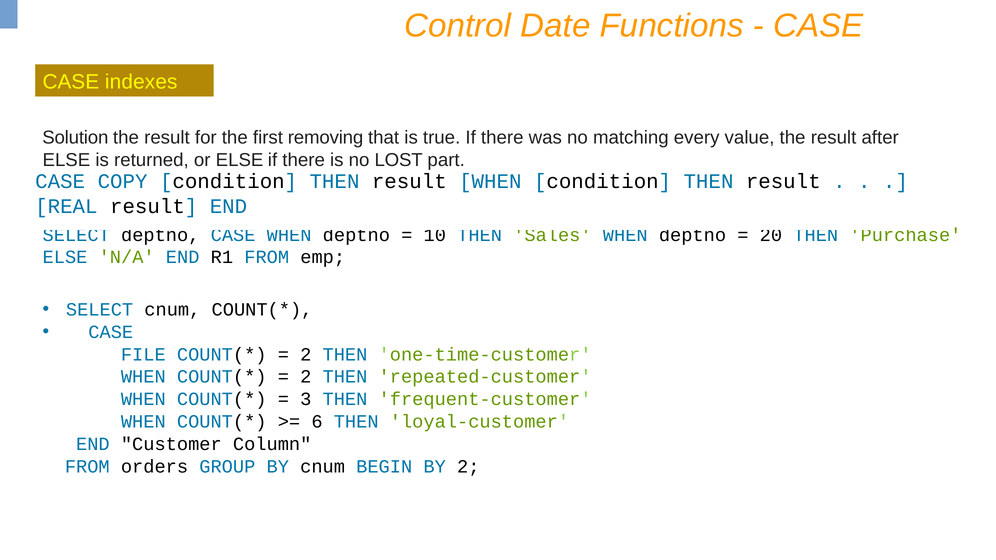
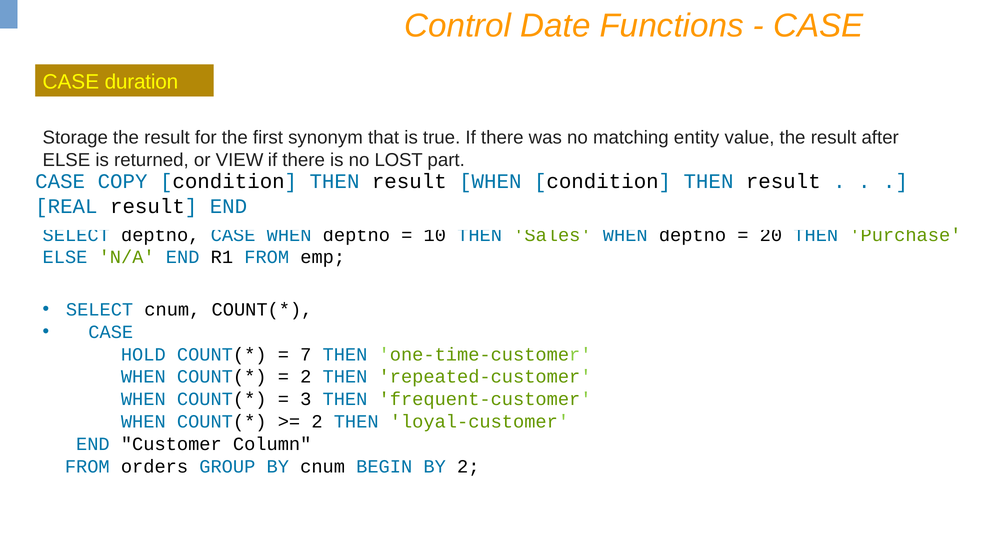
indexes: indexes -> duration
Solution: Solution -> Storage
removing: removing -> synonym
every: every -> entity
or ELSE: ELSE -> VIEW
FILE: FILE -> HOLD
2 at (306, 355): 2 -> 7
6 at (317, 422): 6 -> 2
